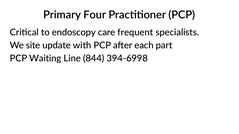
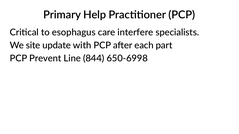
Four: Four -> Help
endoscopy: endoscopy -> esophagus
frequent: frequent -> interfere
Waiting: Waiting -> Prevent
394-6998: 394-6998 -> 650-6998
